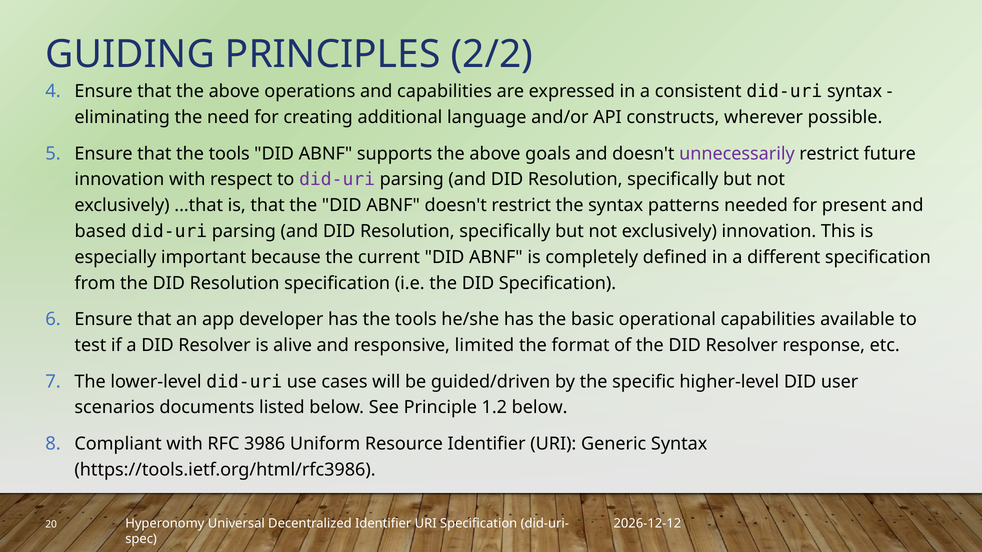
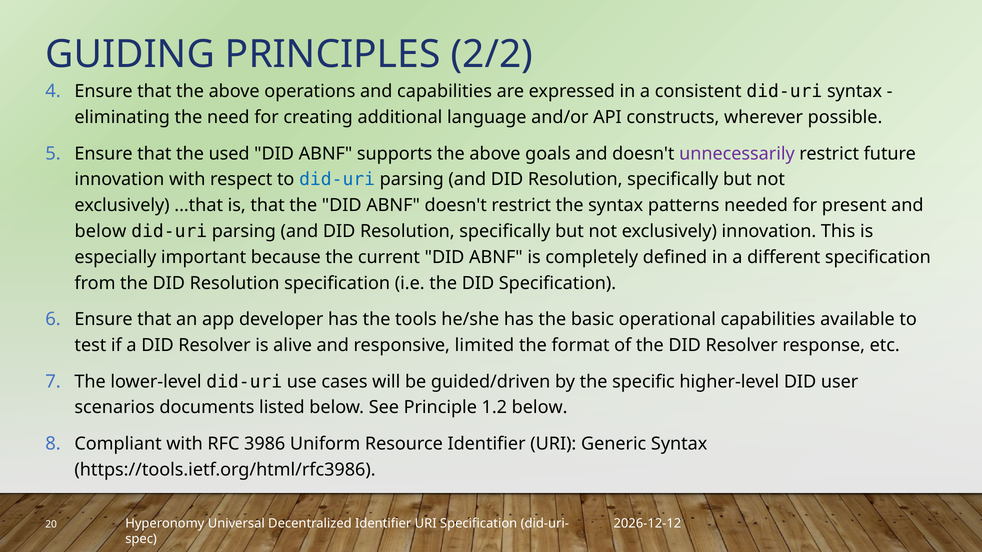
that the tools: tools -> used
did-uri at (337, 180) colour: purple -> blue
based at (100, 232): based -> below
